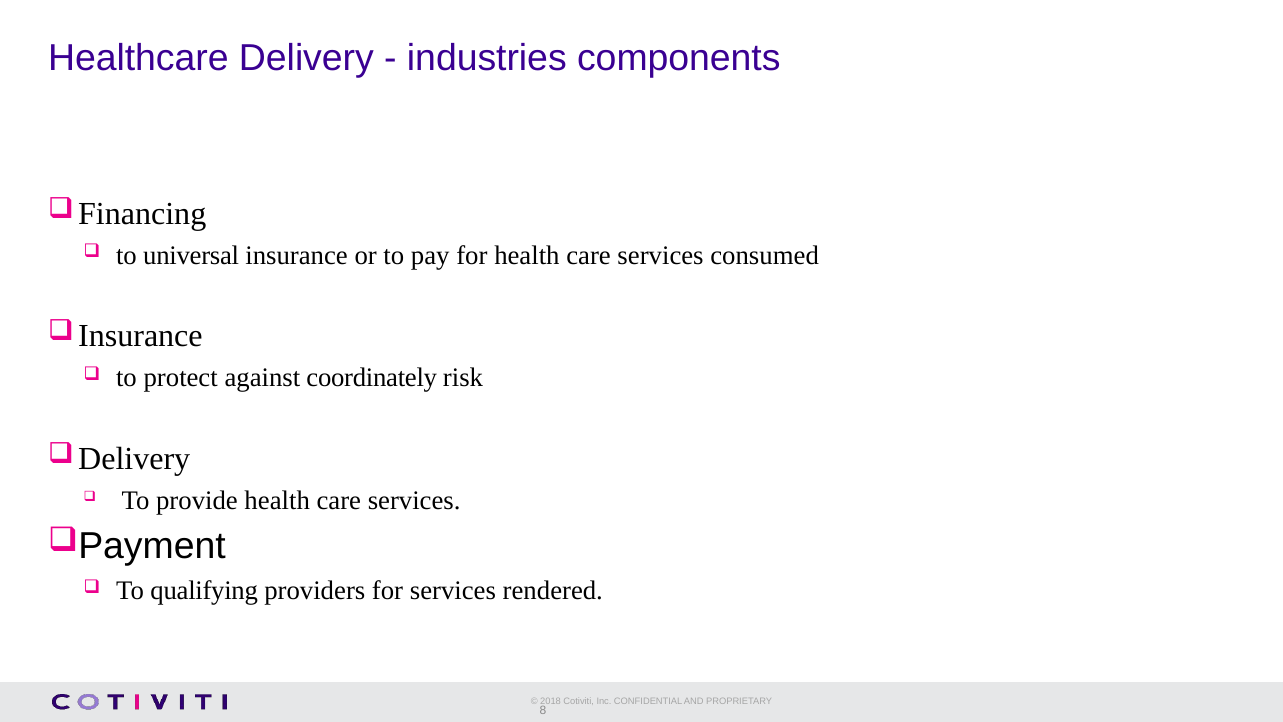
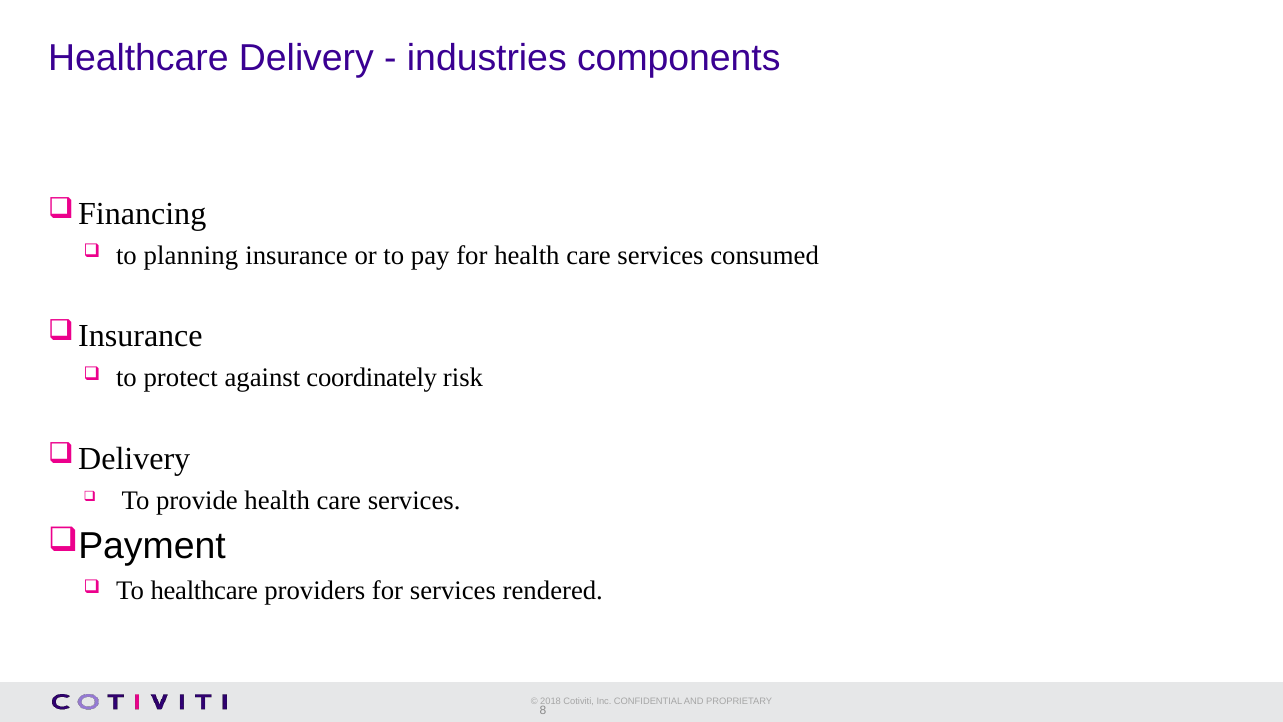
universal: universal -> planning
To qualifying: qualifying -> healthcare
